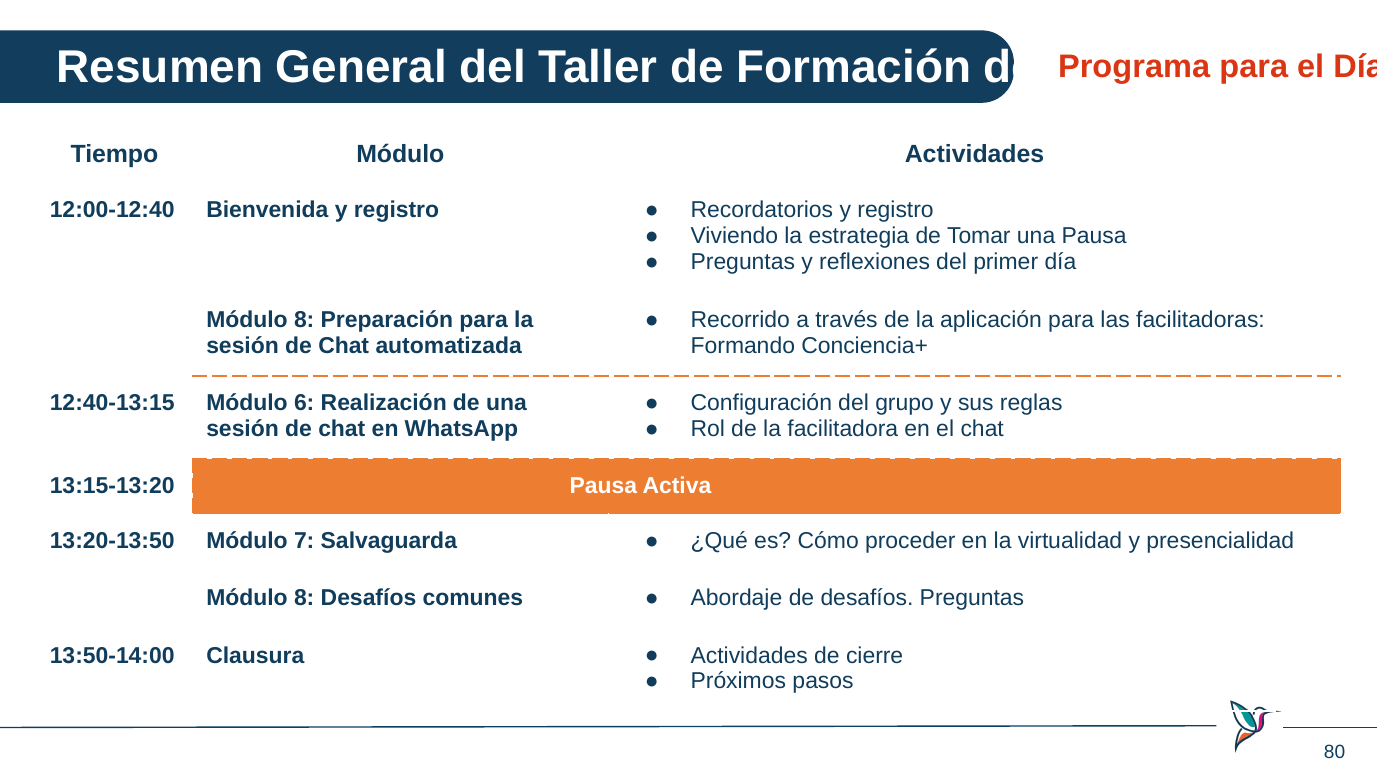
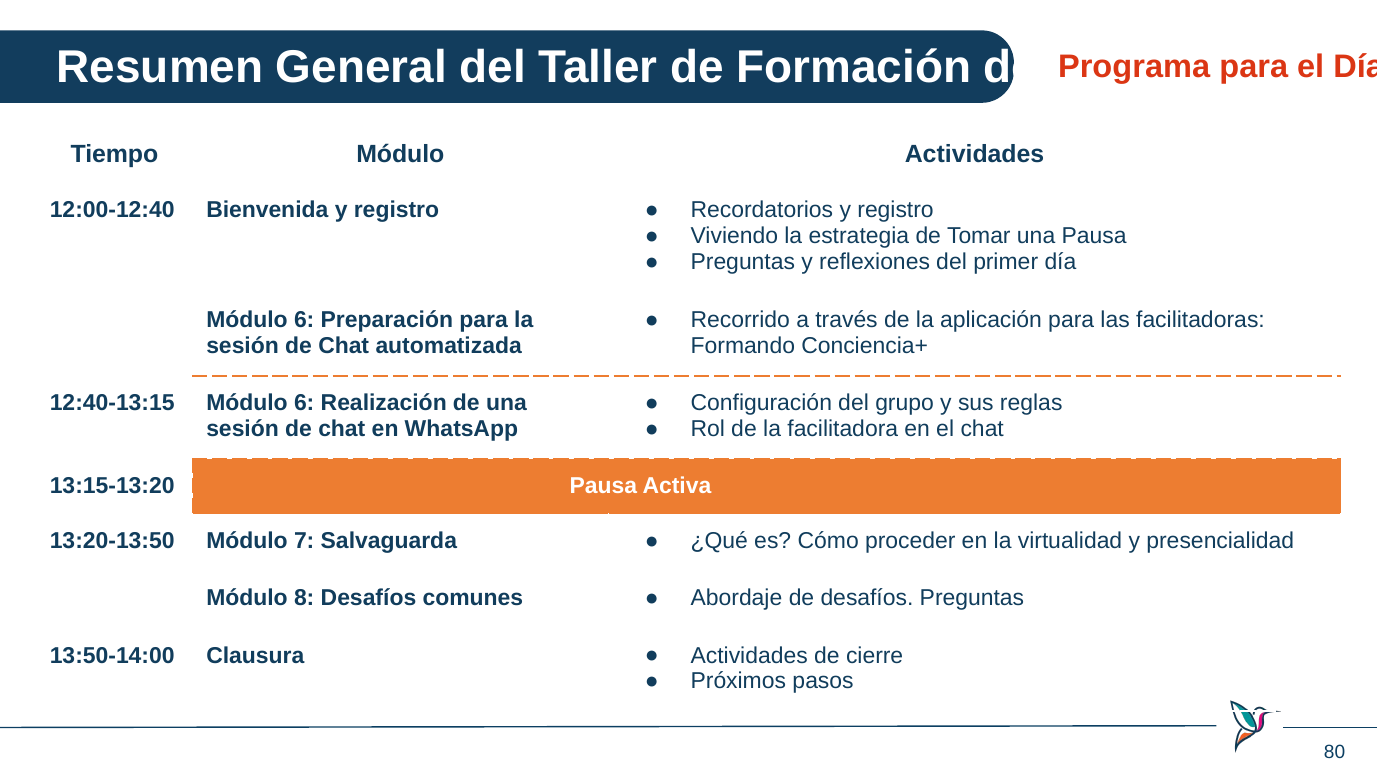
8 at (304, 320): 8 -> 6
